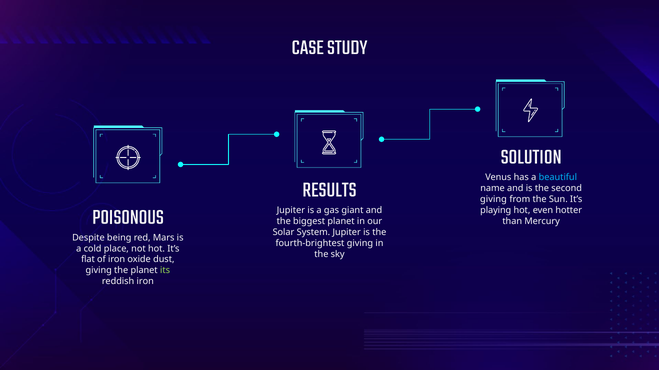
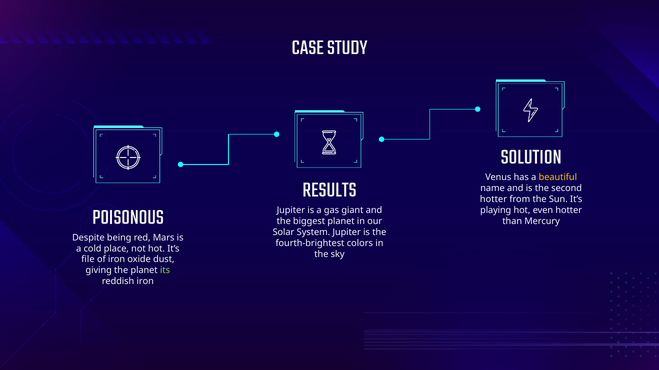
beautiful colour: light blue -> yellow
giving at (493, 200): giving -> hotter
fourth-brightest giving: giving -> colors
flat: flat -> file
